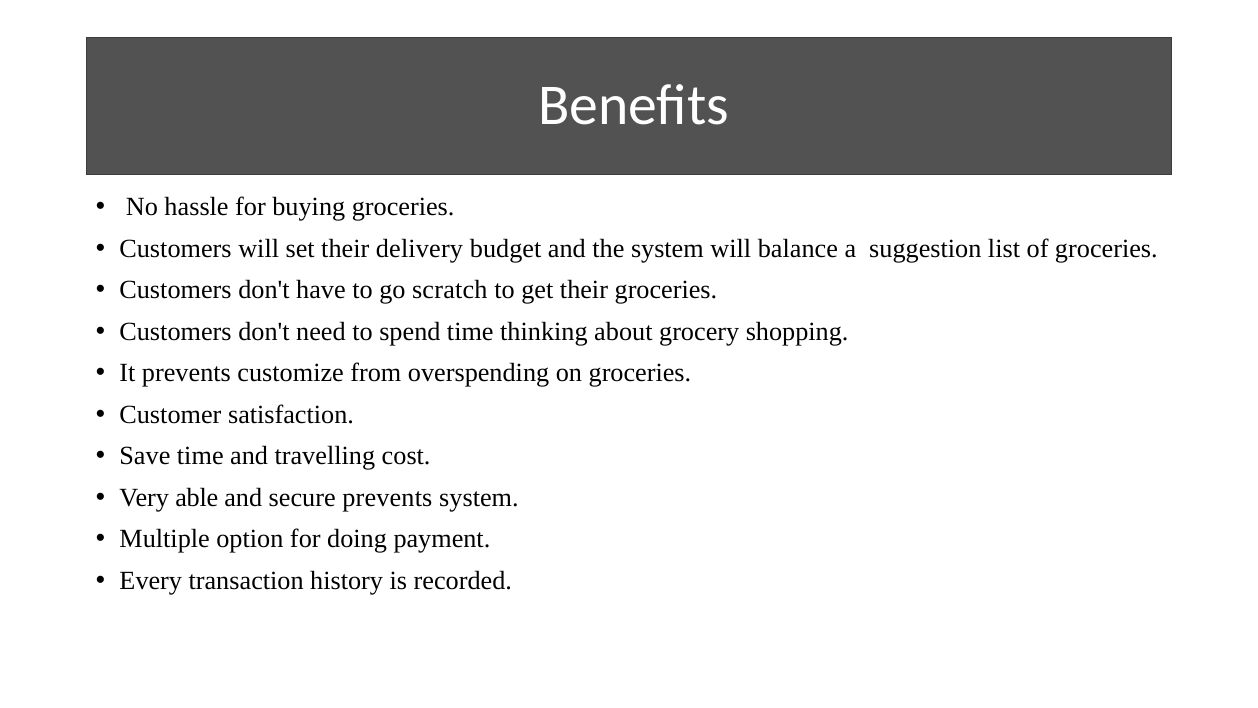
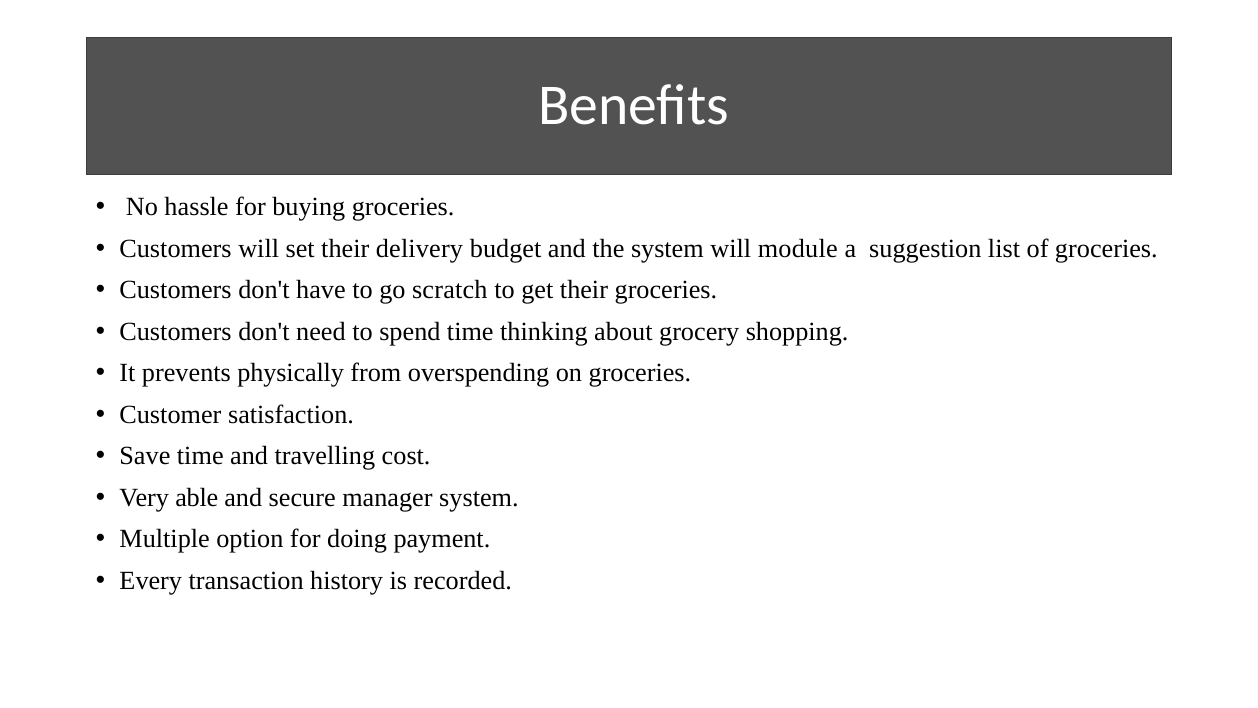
balance: balance -> module
customize: customize -> physically
secure prevents: prevents -> manager
